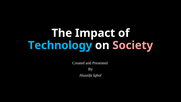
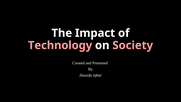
Technology colour: light blue -> pink
